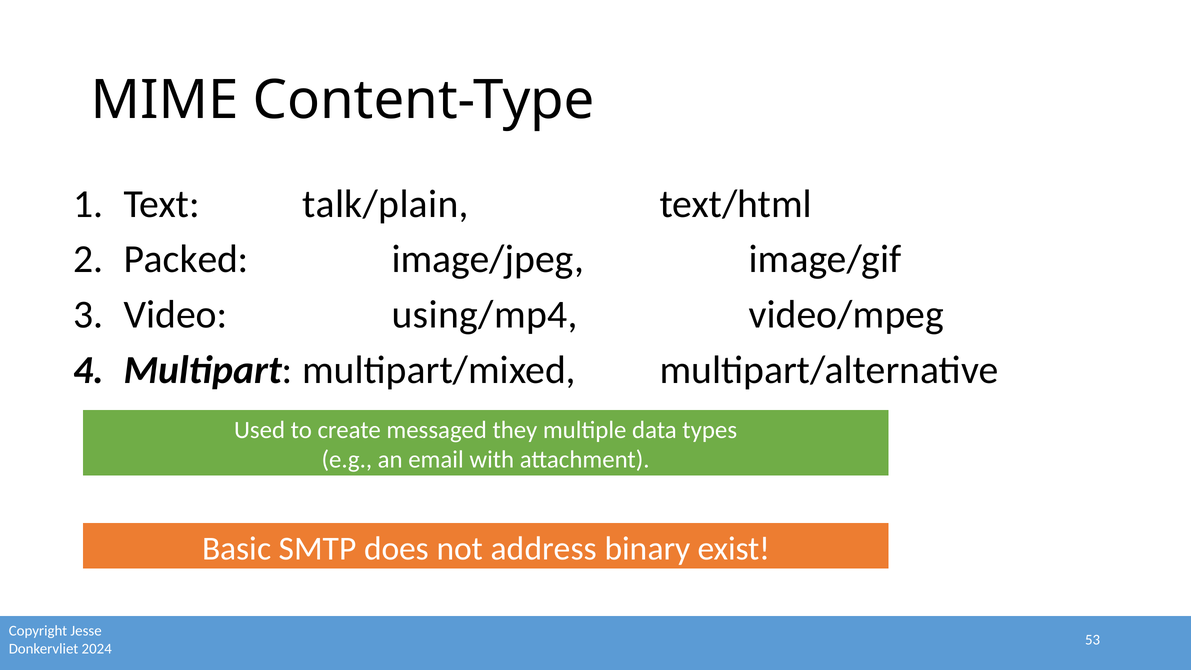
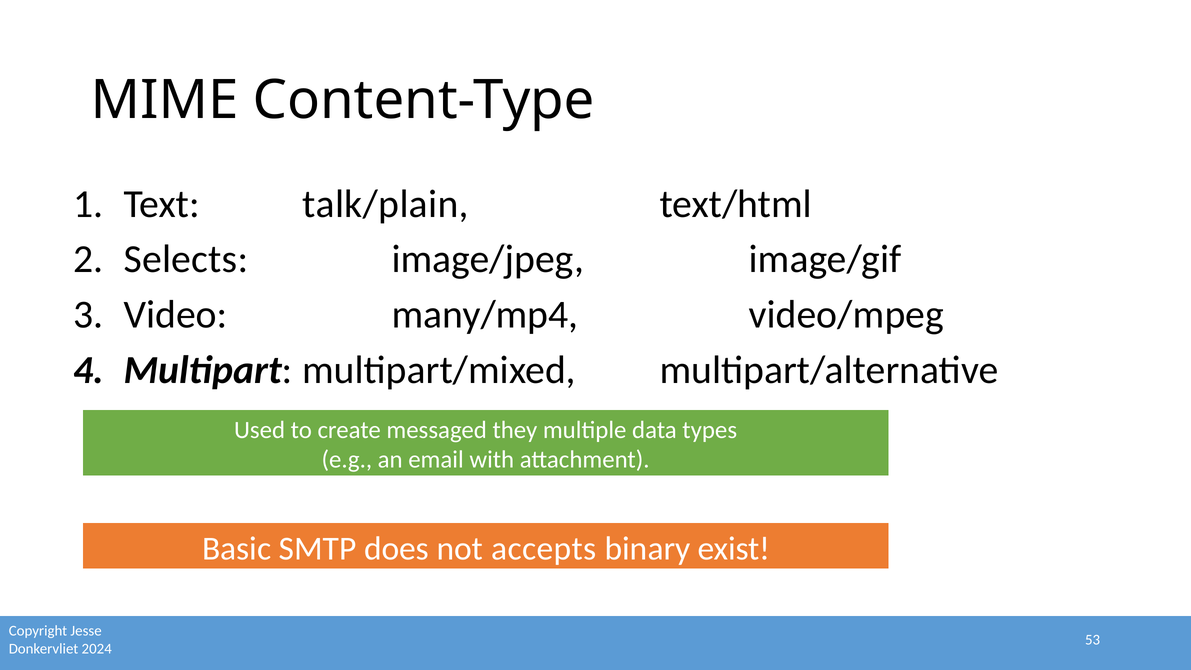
Packed: Packed -> Selects
using/mp4: using/mp4 -> many/mp4
address: address -> accepts
